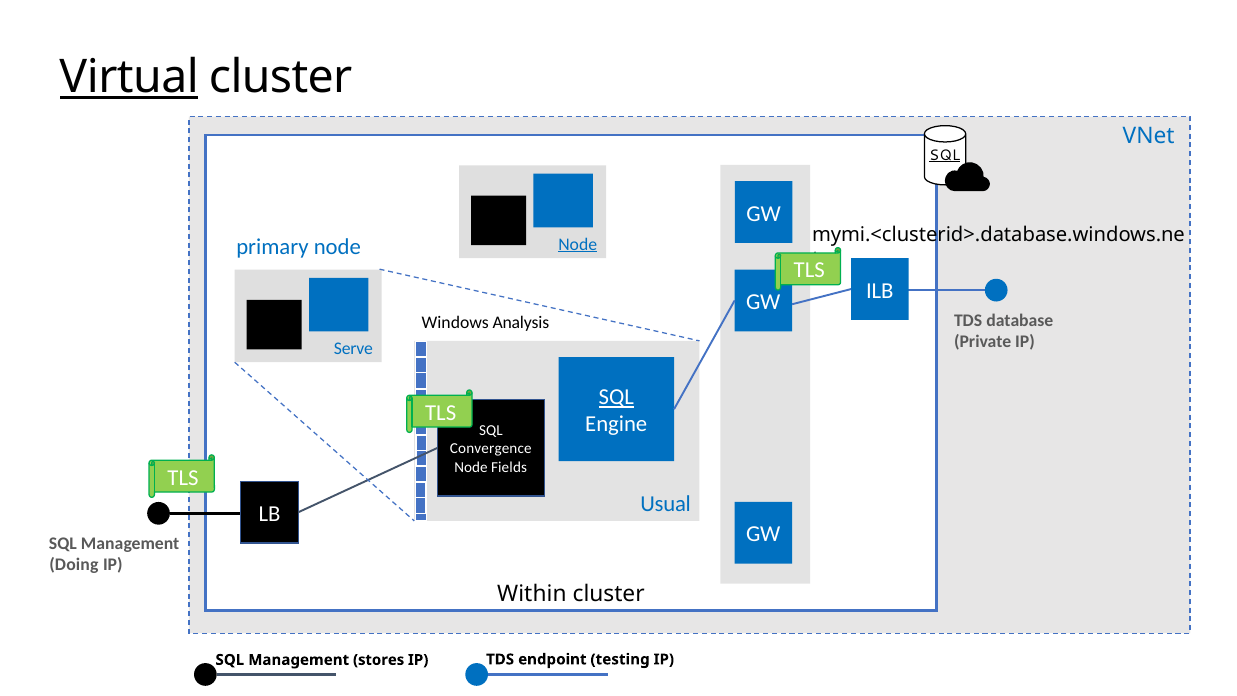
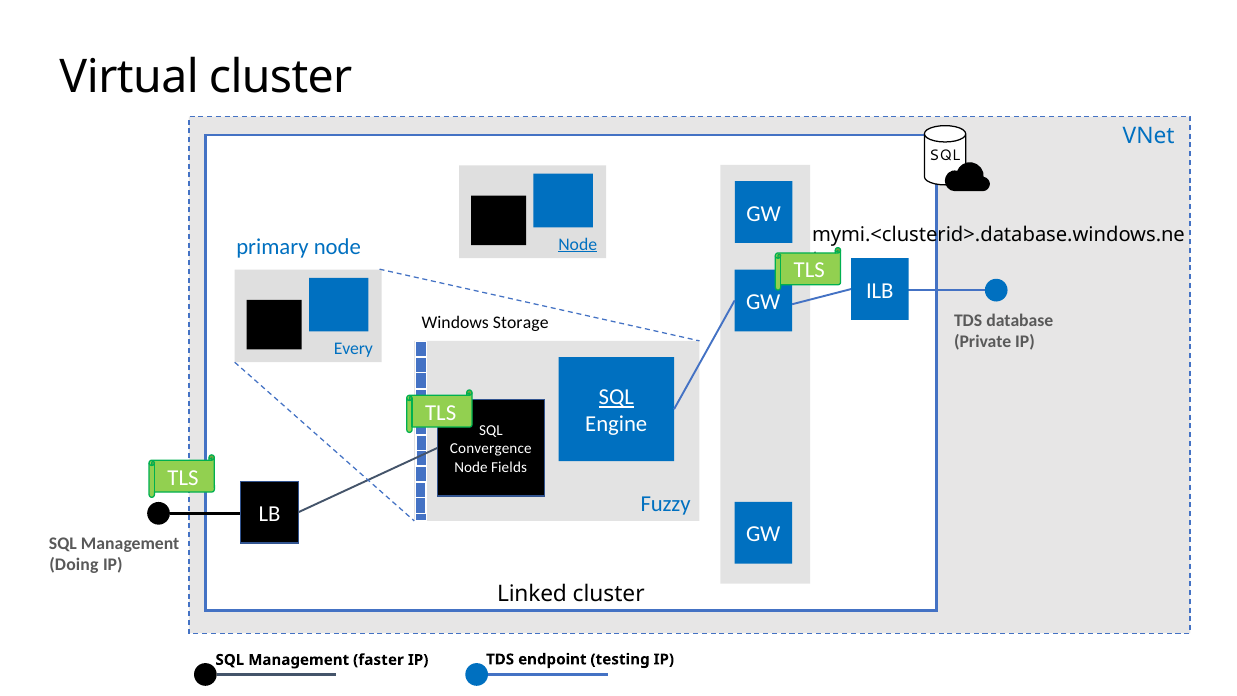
Virtual underline: present -> none
SQL at (945, 155) underline: present -> none
Analysis: Analysis -> Storage
Serve: Serve -> Every
Usual: Usual -> Fuzzy
Within: Within -> Linked
stores: stores -> faster
